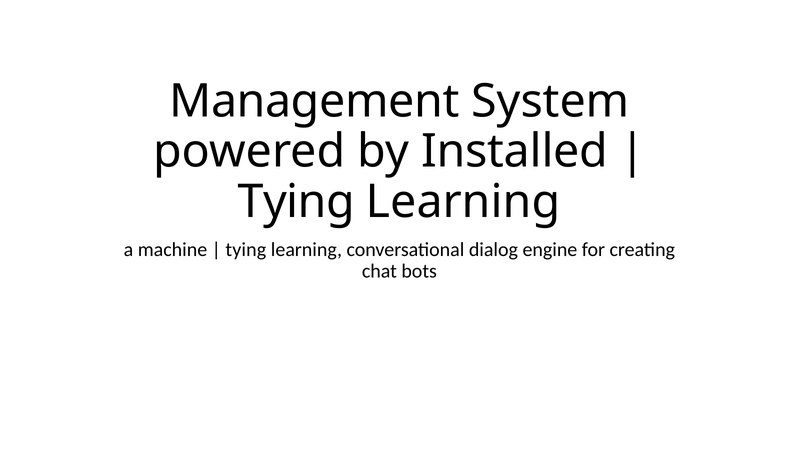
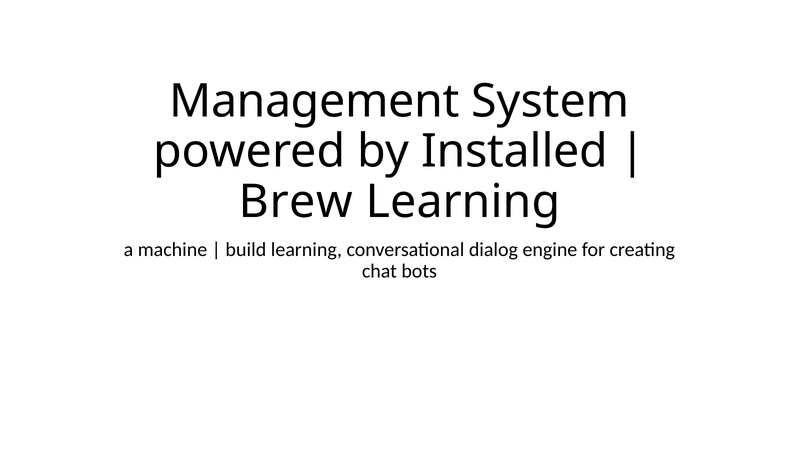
Tying at (296, 202): Tying -> Brew
tying at (246, 250): tying -> build
